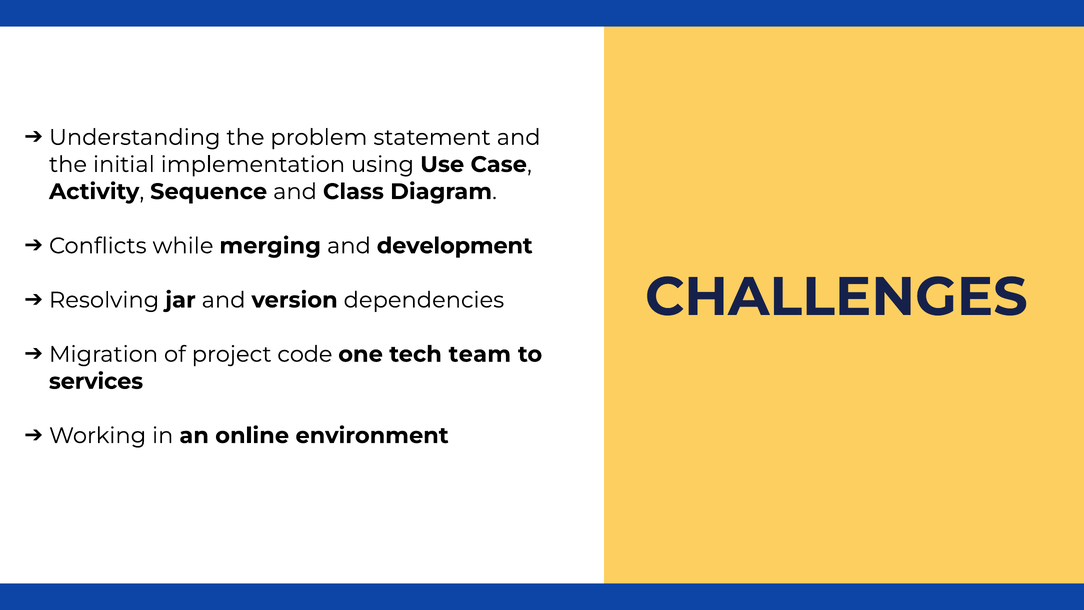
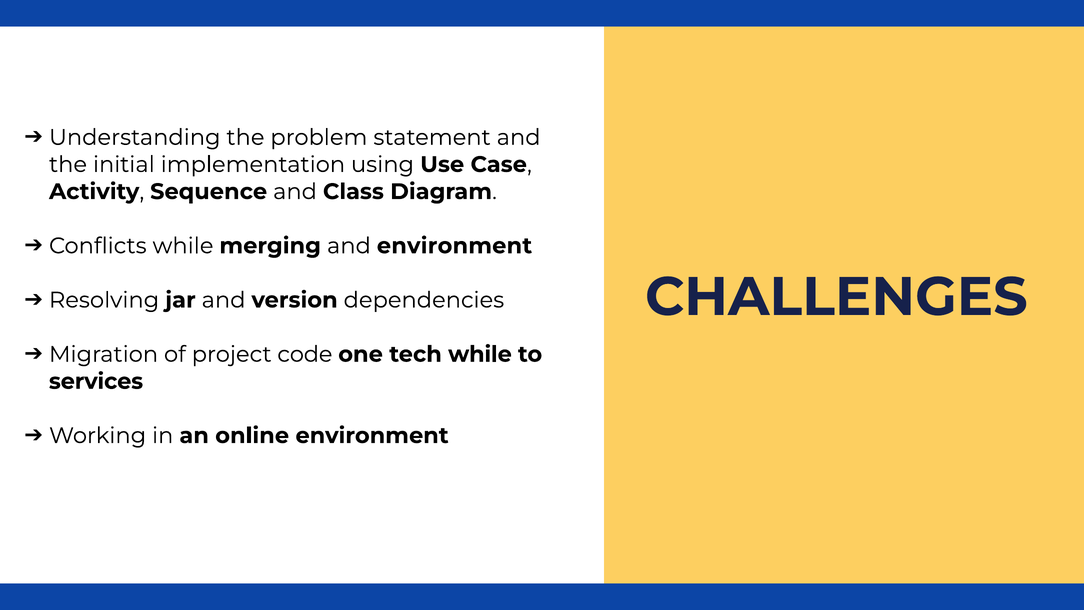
and development: development -> environment
tech team: team -> while
